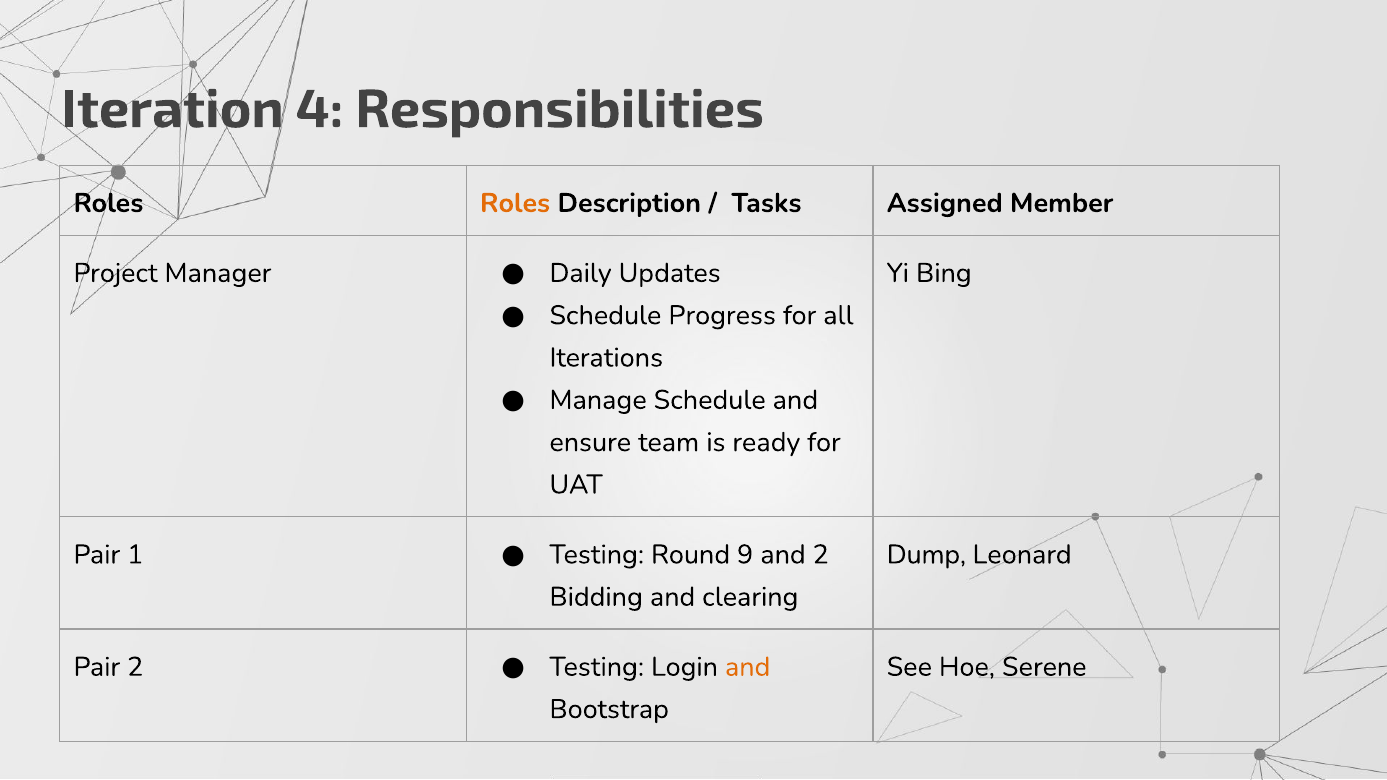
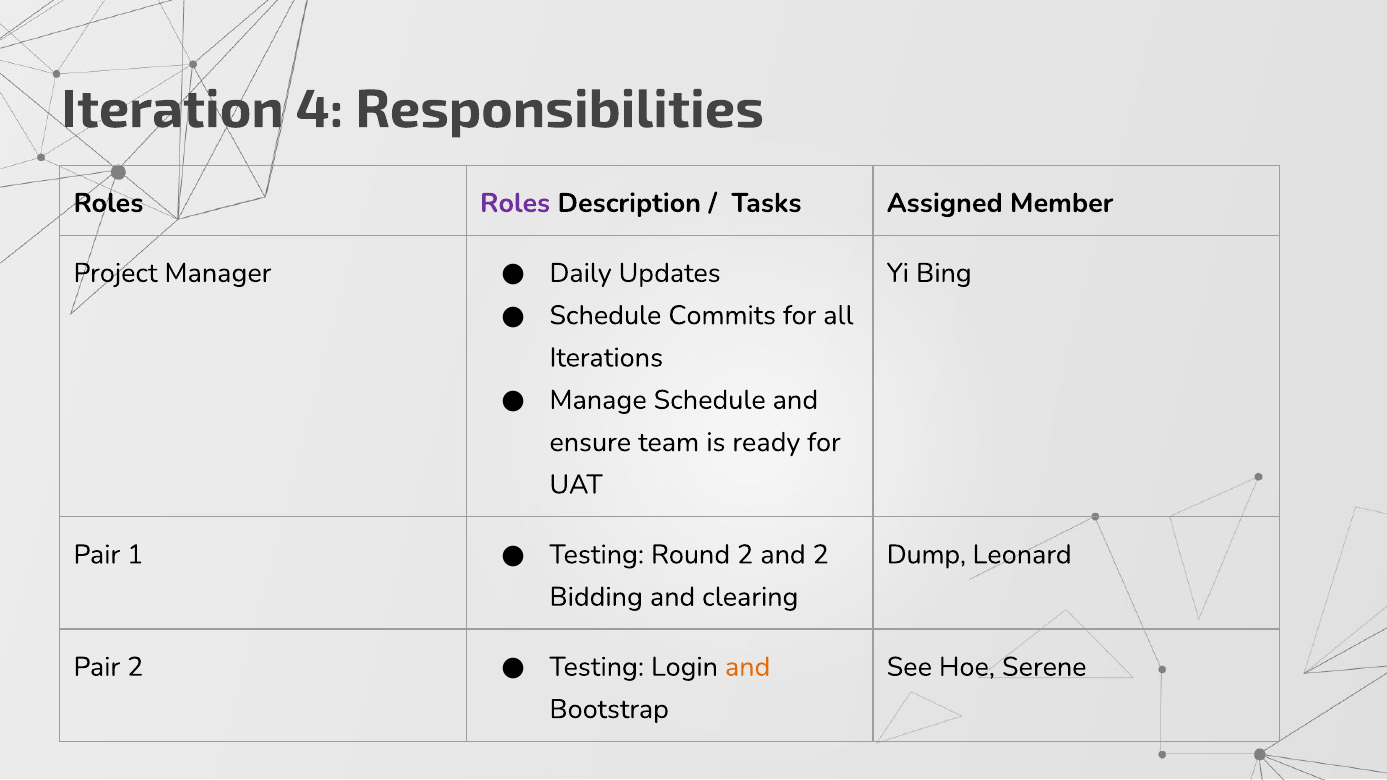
Roles at (515, 203) colour: orange -> purple
Progress: Progress -> Commits
Round 9: 9 -> 2
